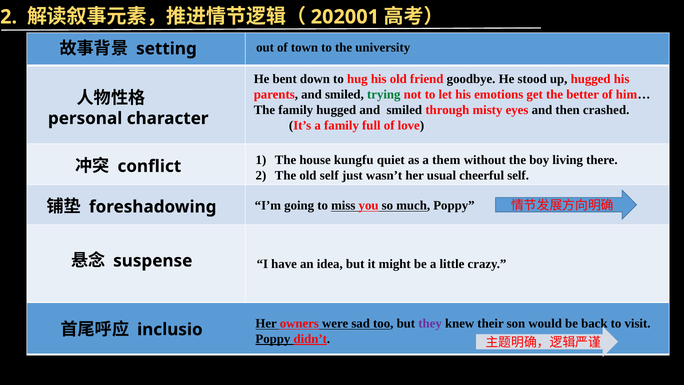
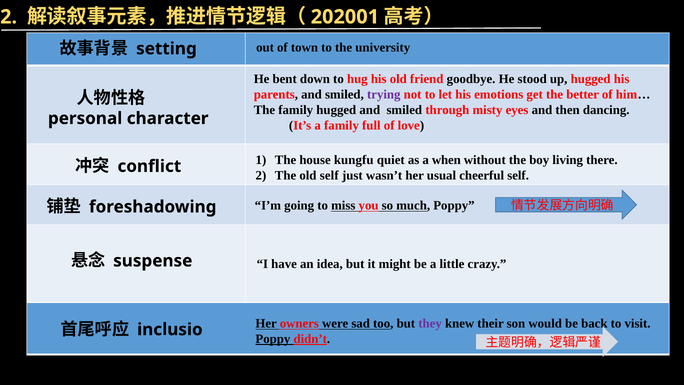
trying colour: green -> purple
crashed: crashed -> dancing
them: them -> when
